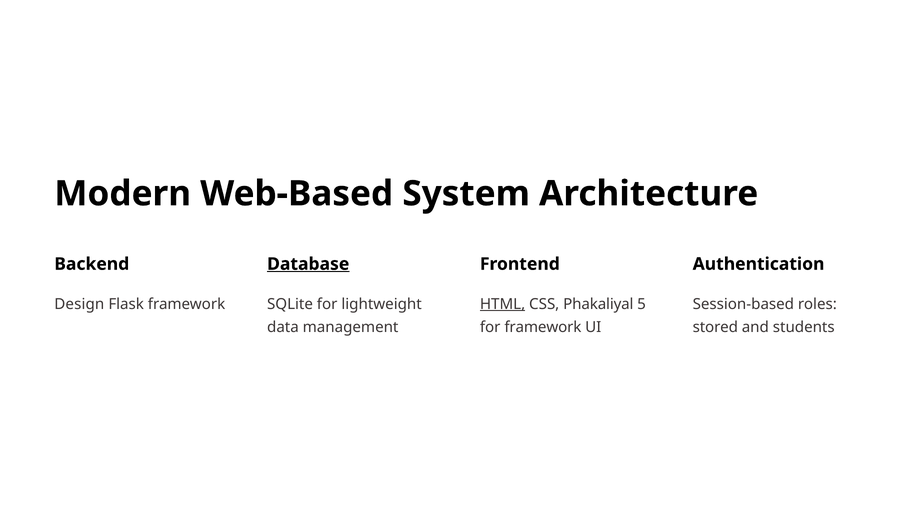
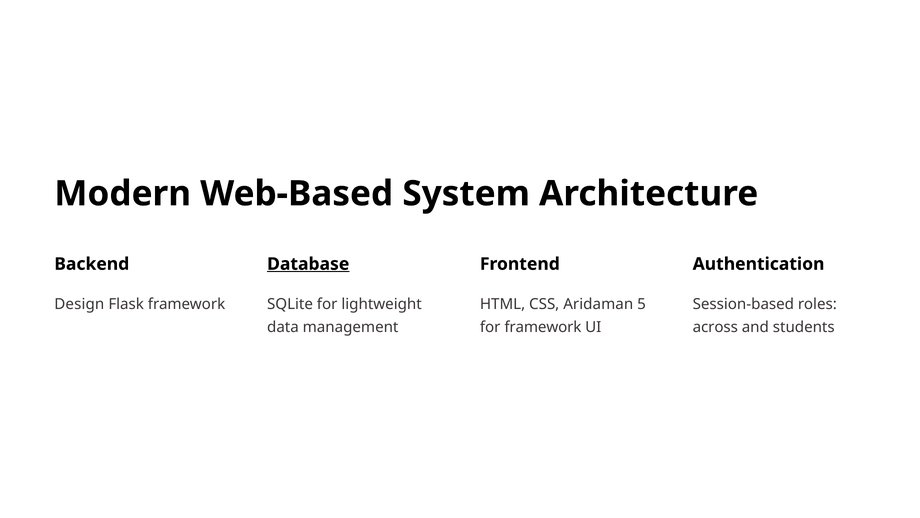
HTML underline: present -> none
Phakaliyal: Phakaliyal -> Aridaman
stored: stored -> across
